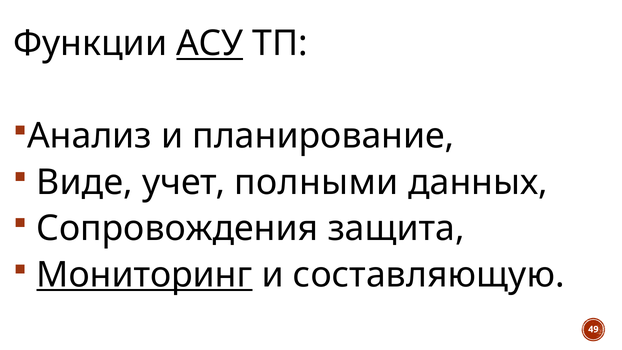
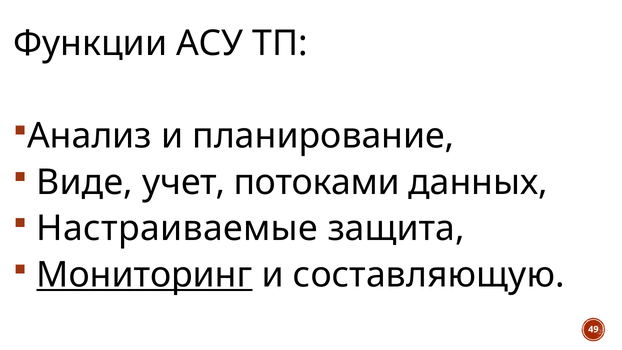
АСУ underline: present -> none
полными: полными -> потоками
Сопровождения: Сопровождения -> Настраиваемые
